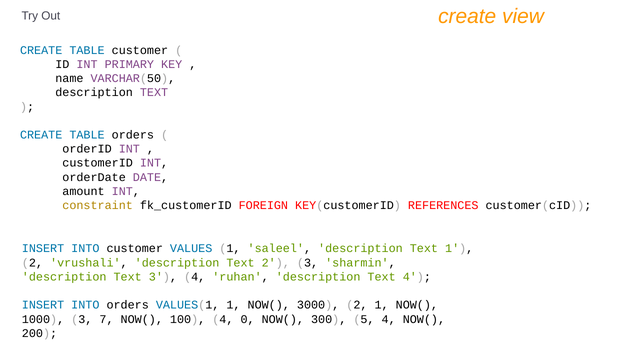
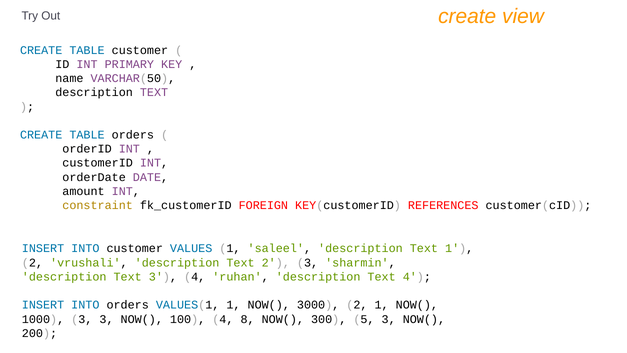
3 7: 7 -> 3
0: 0 -> 8
5 4: 4 -> 3
